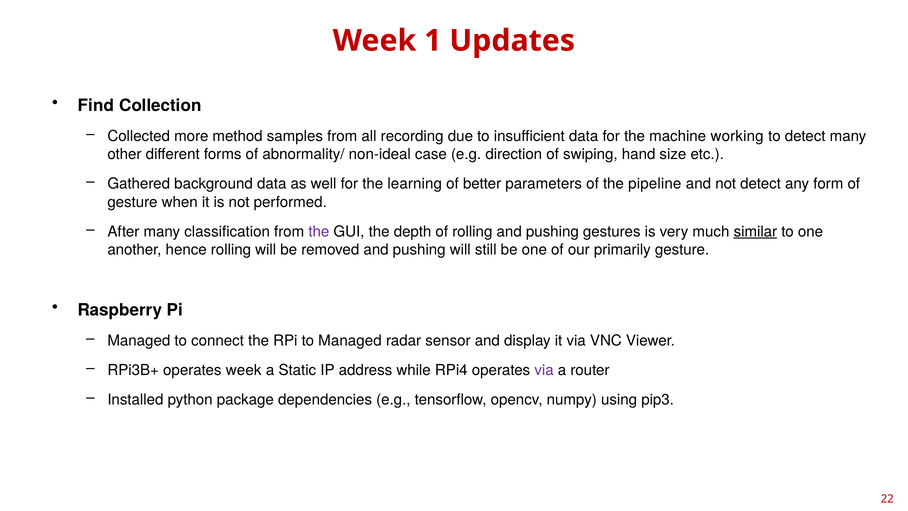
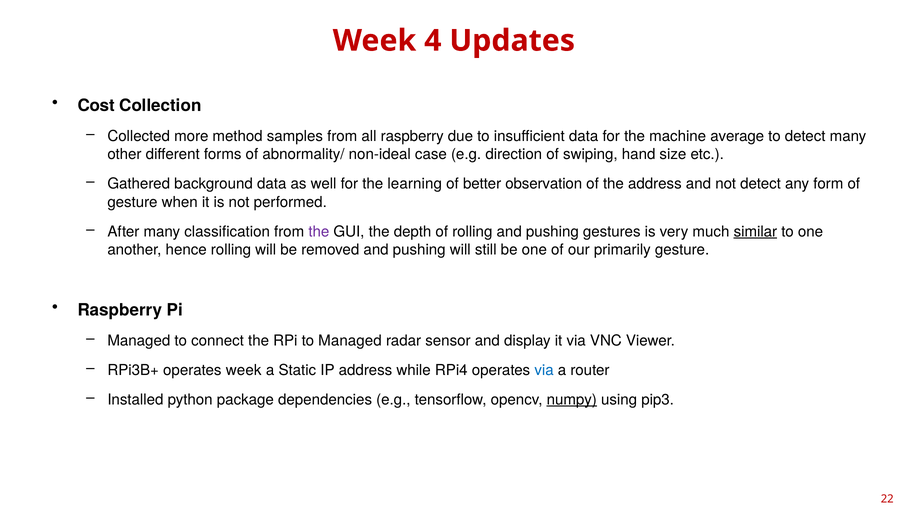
1: 1 -> 4
Find: Find -> Cost
all recording: recording -> raspberry
working: working -> average
parameters: parameters -> observation
the pipeline: pipeline -> address
via at (544, 370) colour: purple -> blue
numpy underline: none -> present
